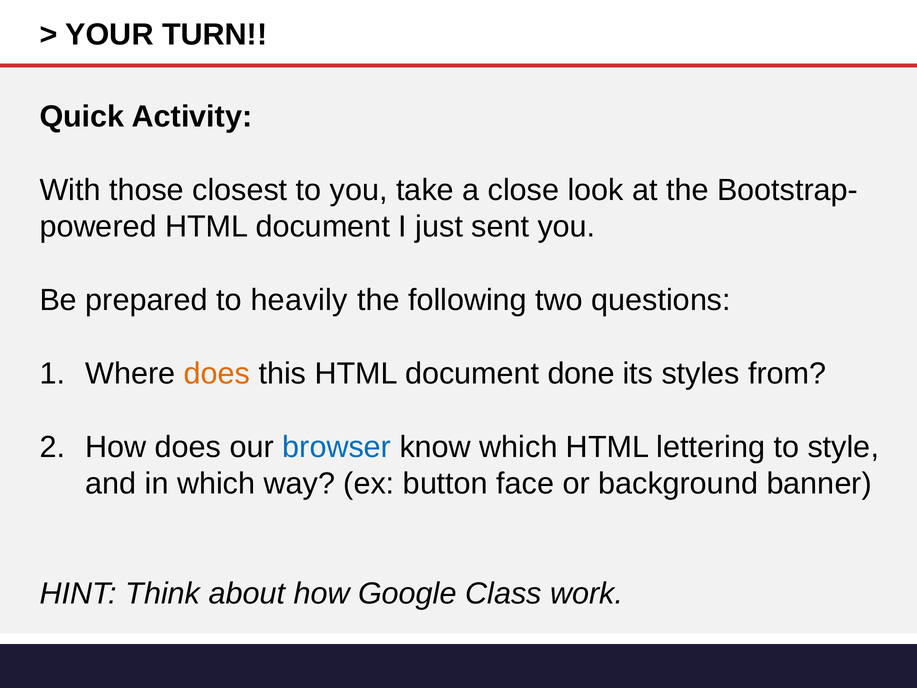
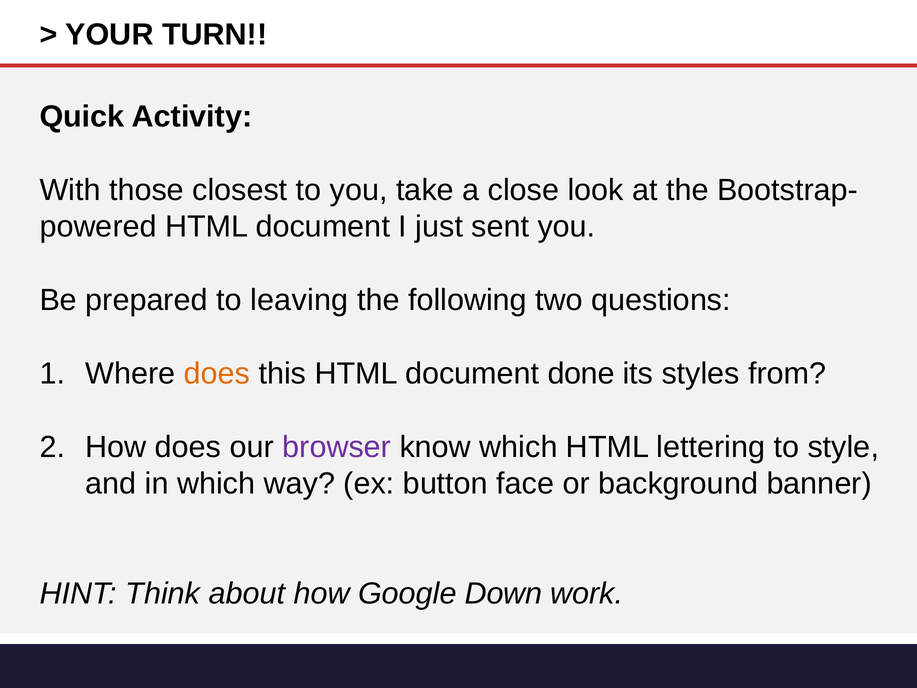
heavily: heavily -> leaving
browser colour: blue -> purple
Class: Class -> Down
